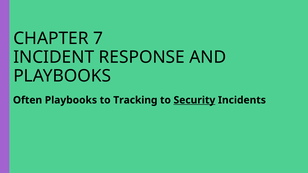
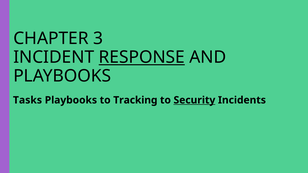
7: 7 -> 3
RESPONSE underline: none -> present
Often: Often -> Tasks
